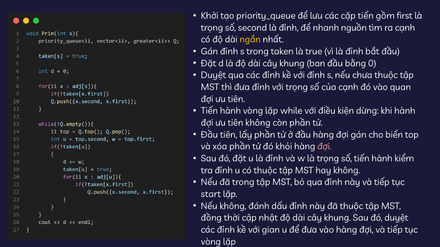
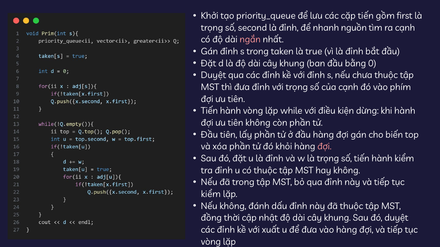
ngắn colour: yellow -> pink
quan: quan -> phím
start at (211, 195): start -> kiểm
gian: gian -> xuất
